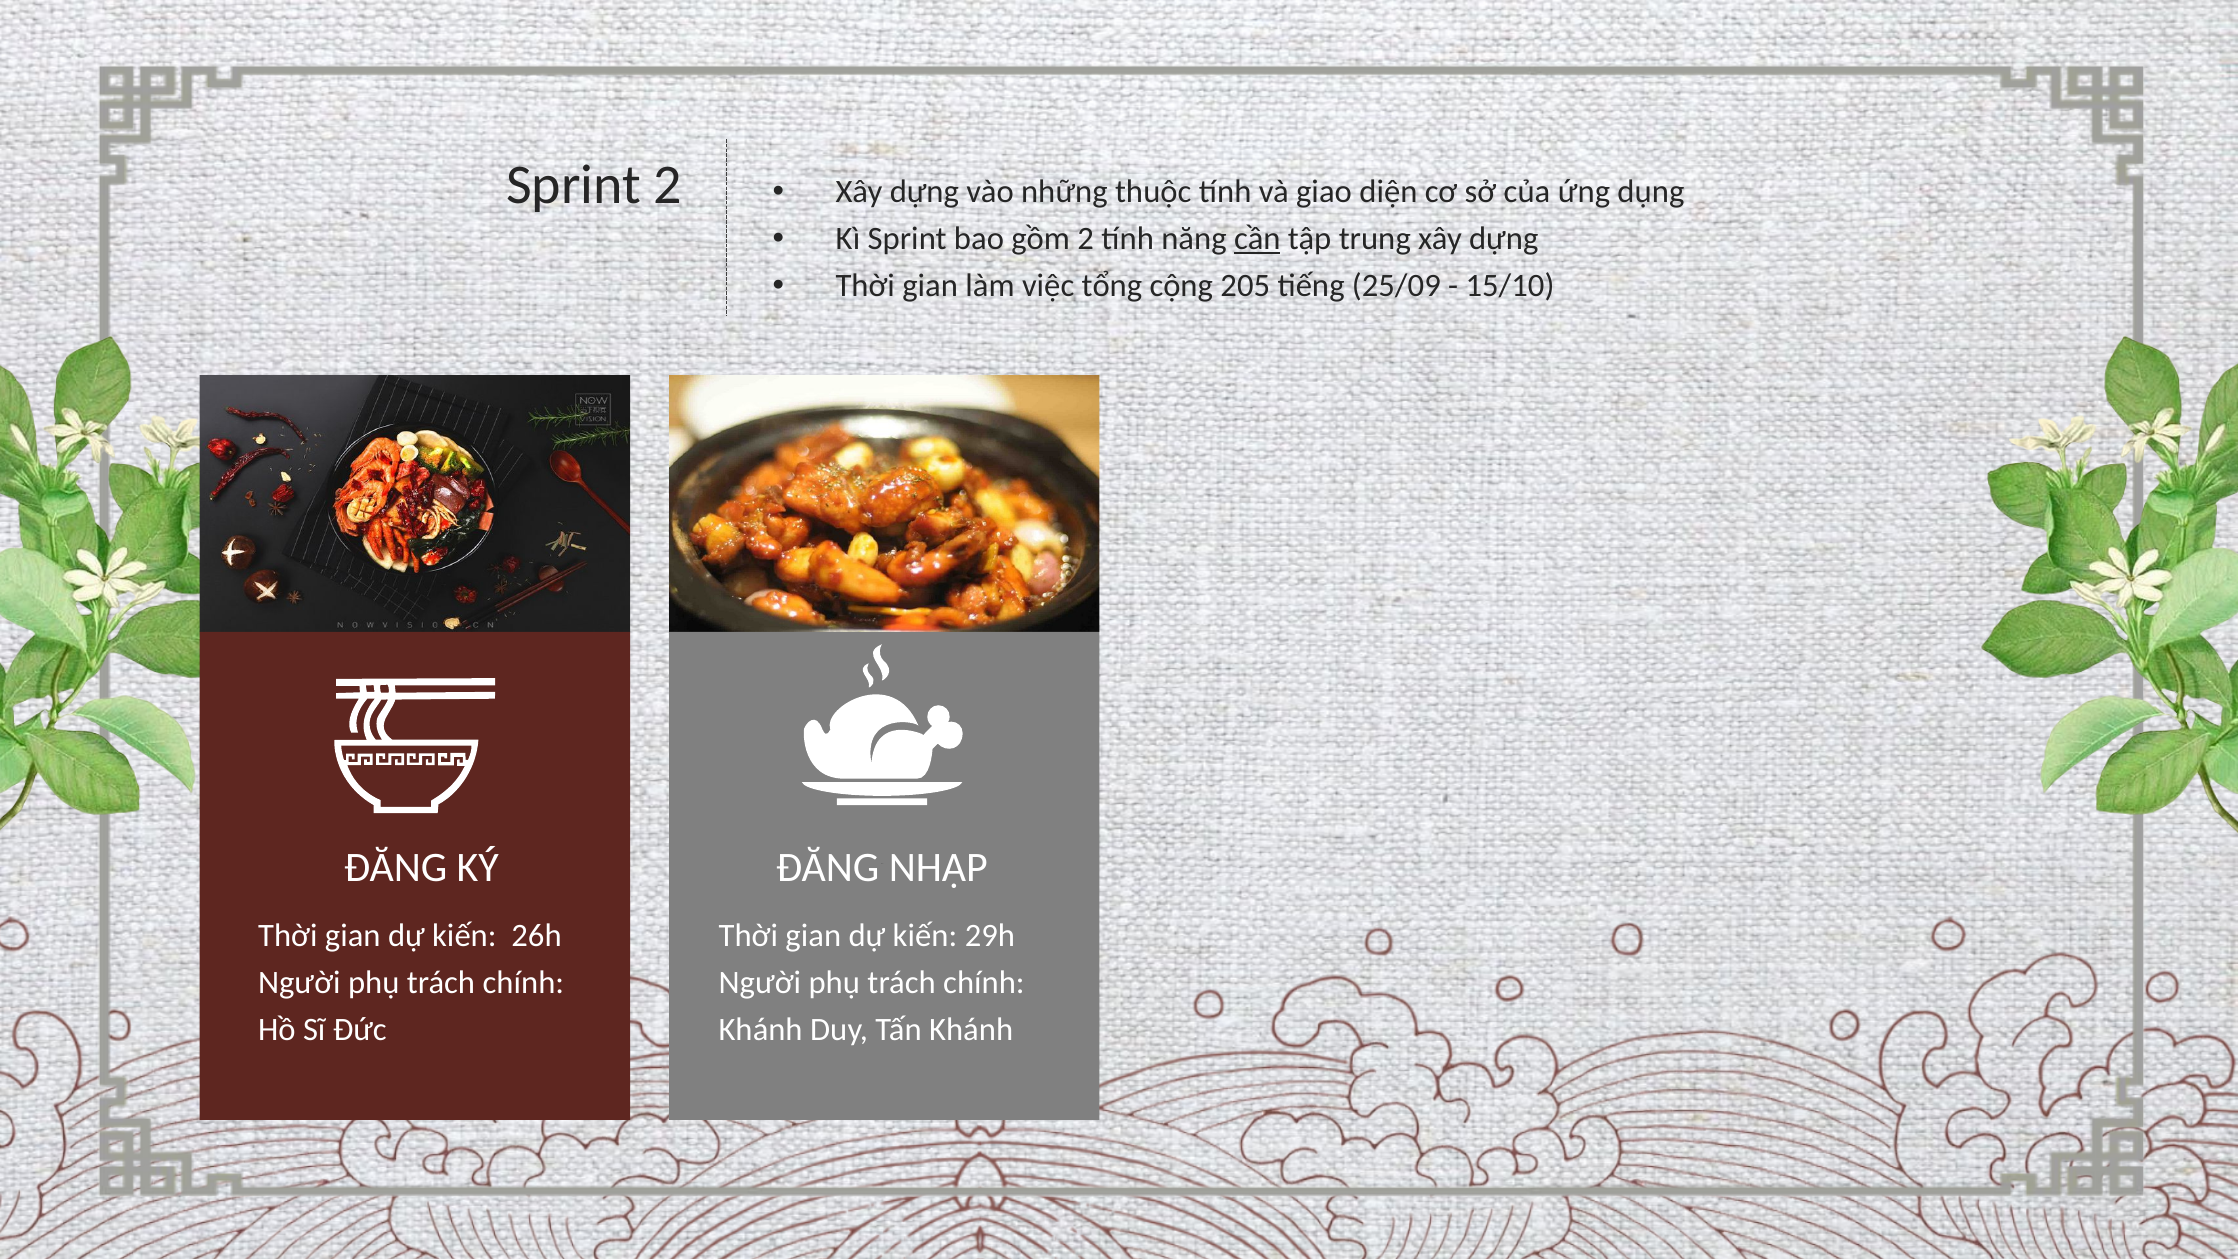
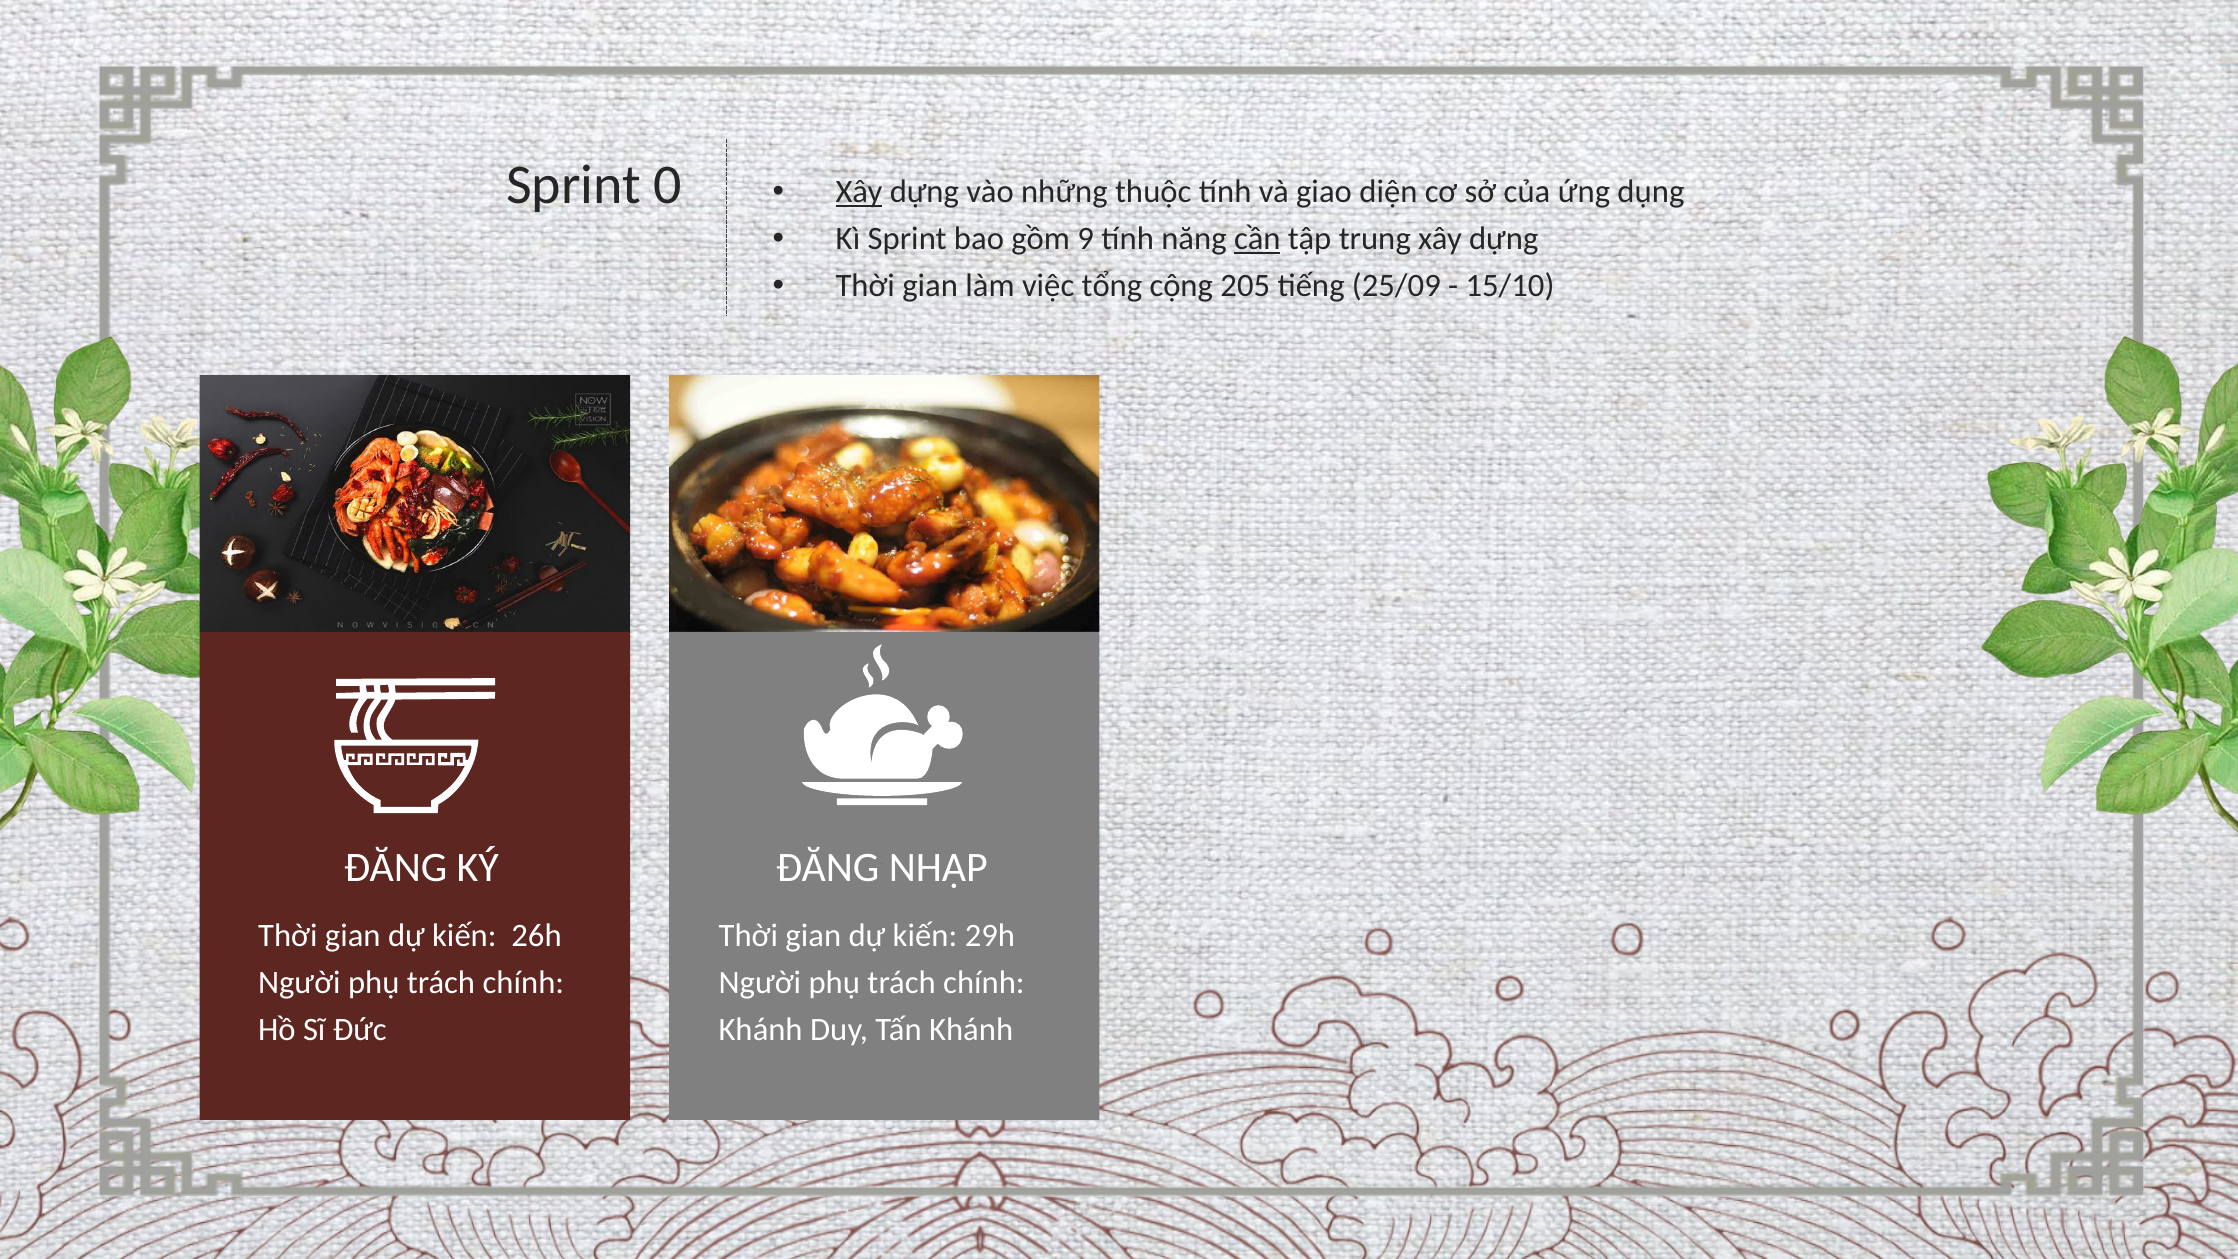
Xây at (859, 192) underline: none -> present
Sprint 2: 2 -> 0
gồm 2: 2 -> 9
